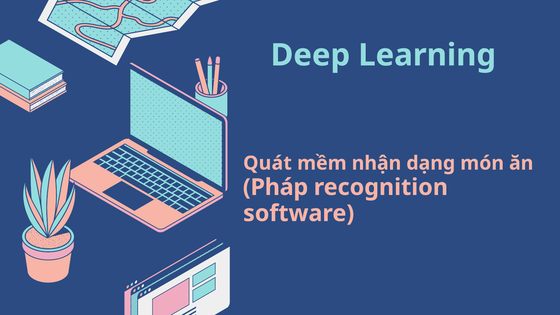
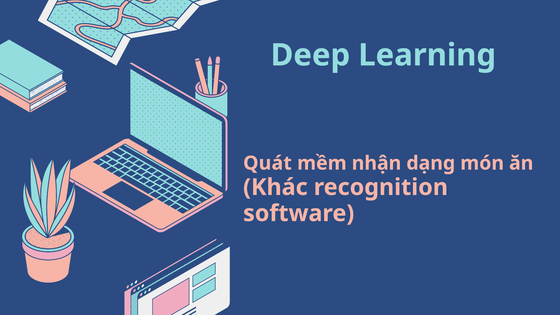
Pháp: Pháp -> Khác
